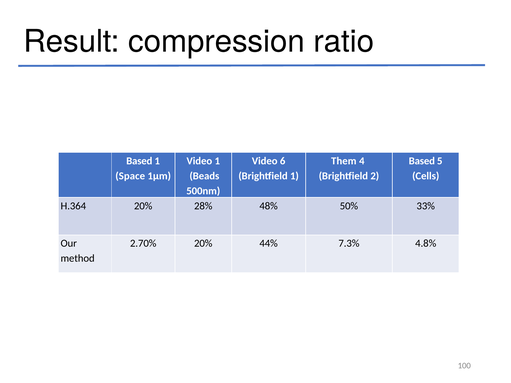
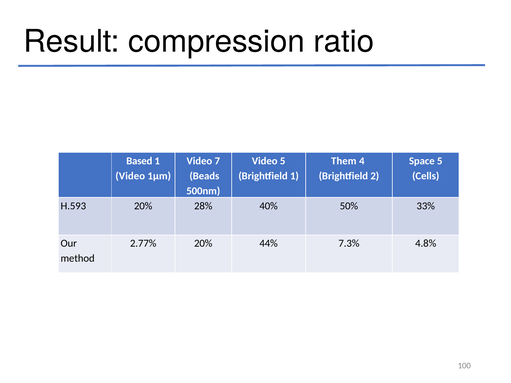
Video 1: 1 -> 7
Video 6: 6 -> 5
Based at (422, 161): Based -> Space
Space at (130, 176): Space -> Video
H.364: H.364 -> H.593
48%: 48% -> 40%
2.70%: 2.70% -> 2.77%
